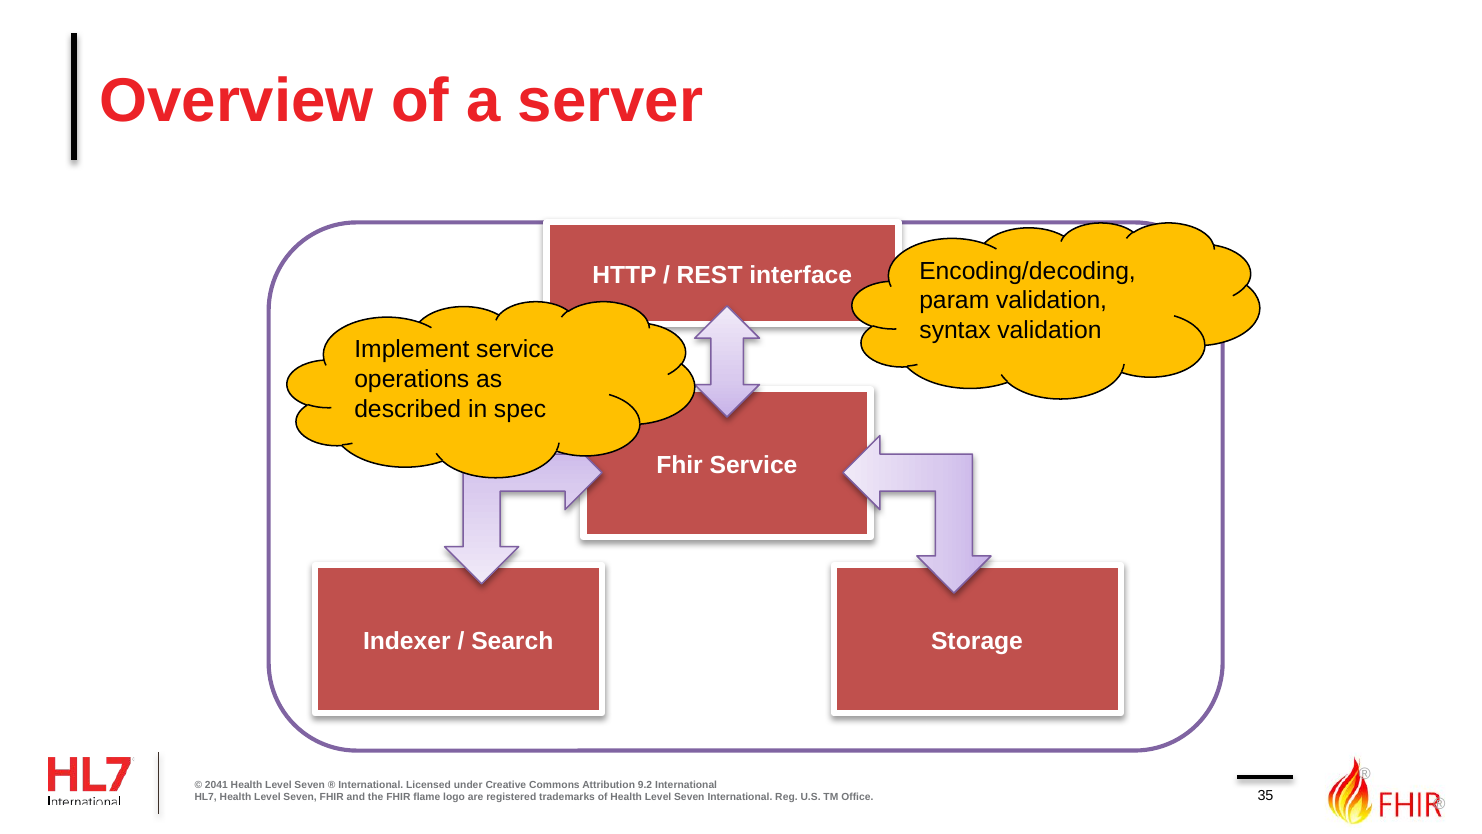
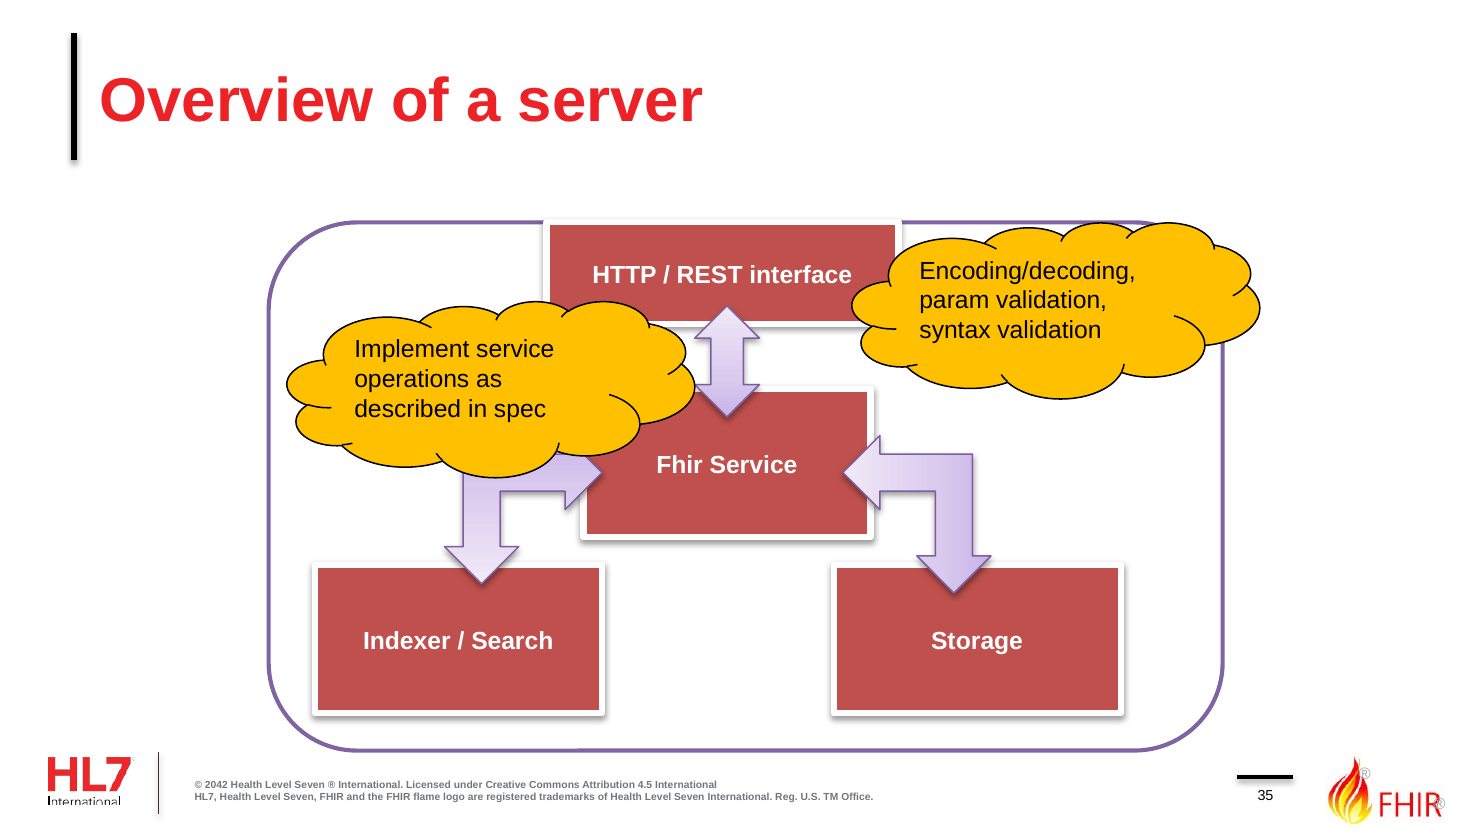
2041: 2041 -> 2042
9.2: 9.2 -> 4.5
